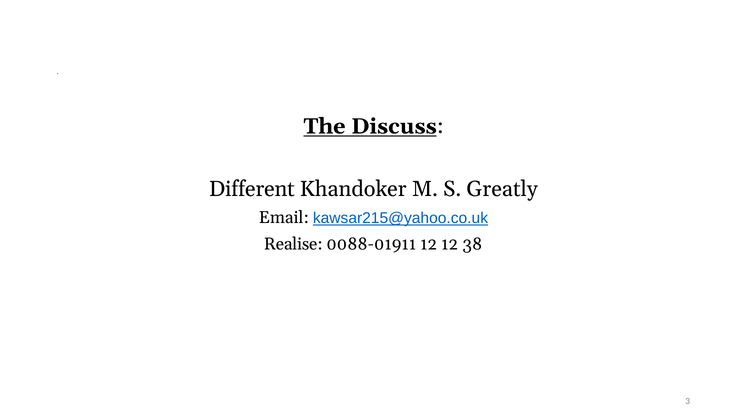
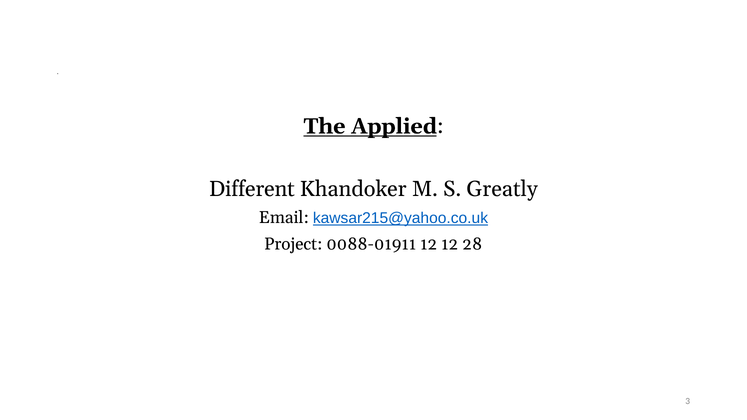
Discuss: Discuss -> Applied
Realise: Realise -> Project
38: 38 -> 28
